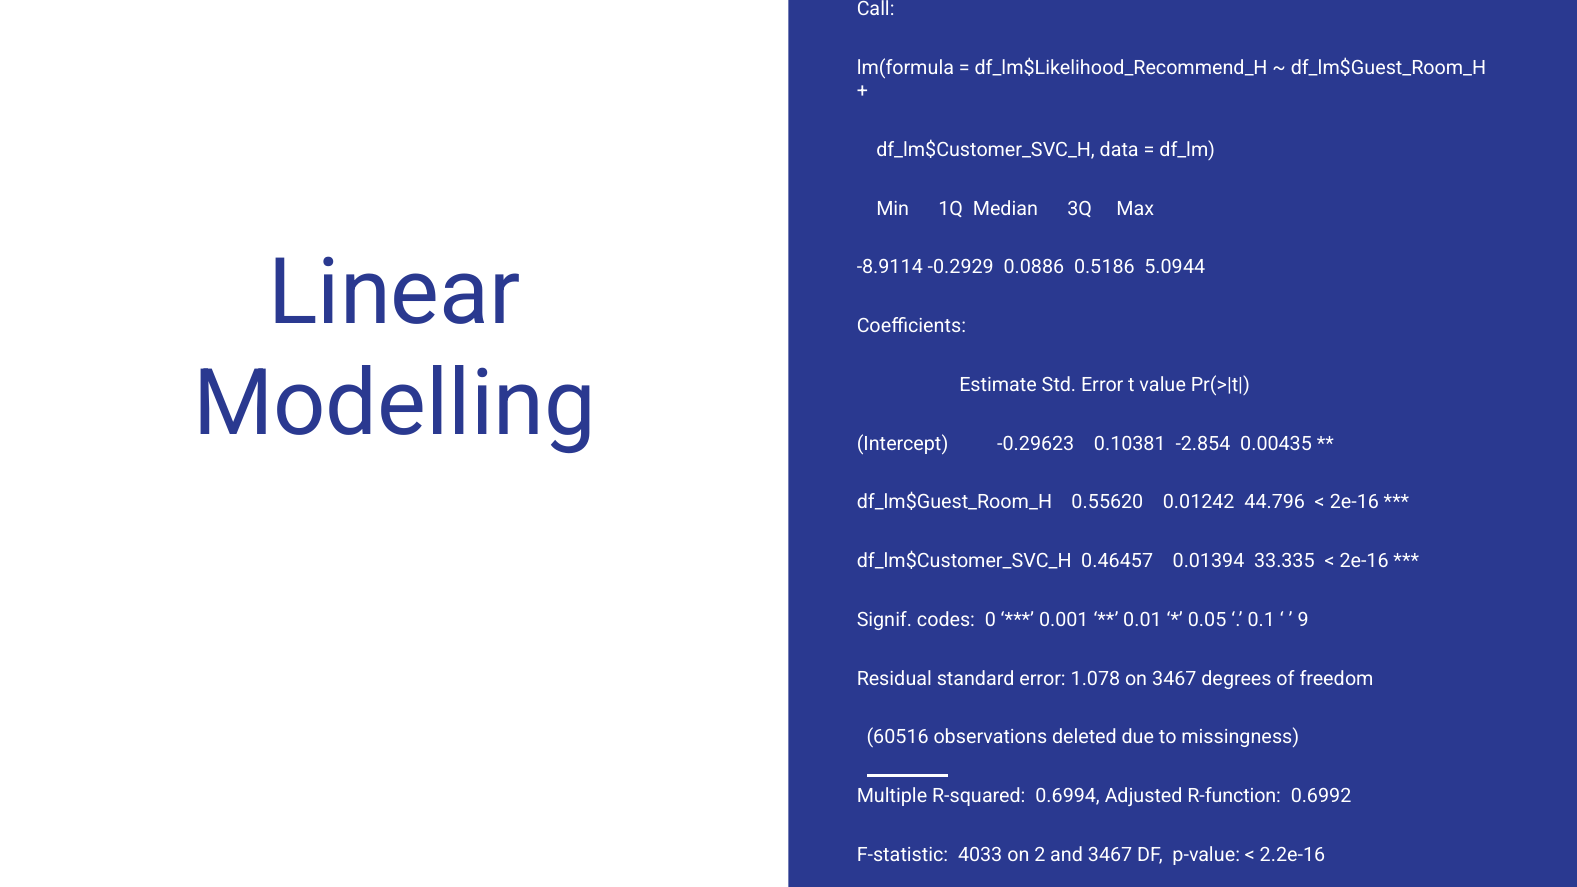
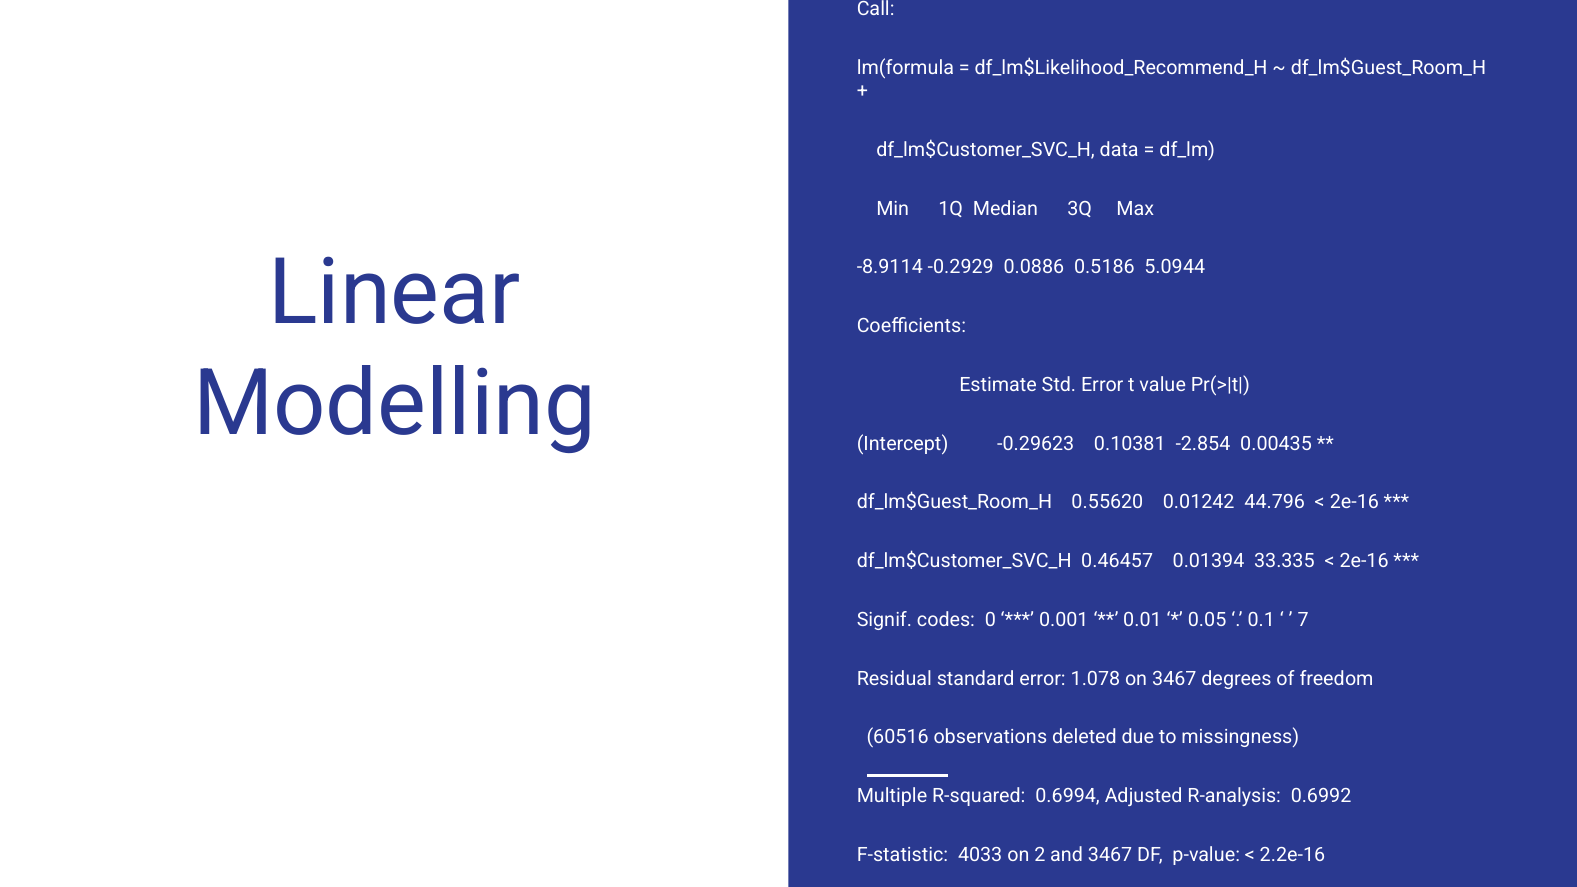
9: 9 -> 7
R-function: R-function -> R-analysis
